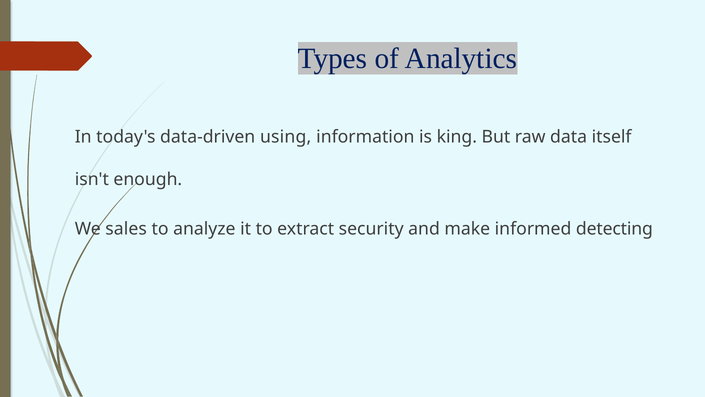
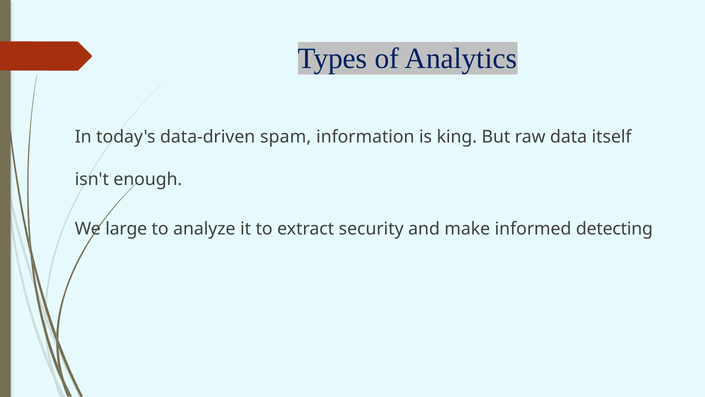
using: using -> spam
sales: sales -> large
